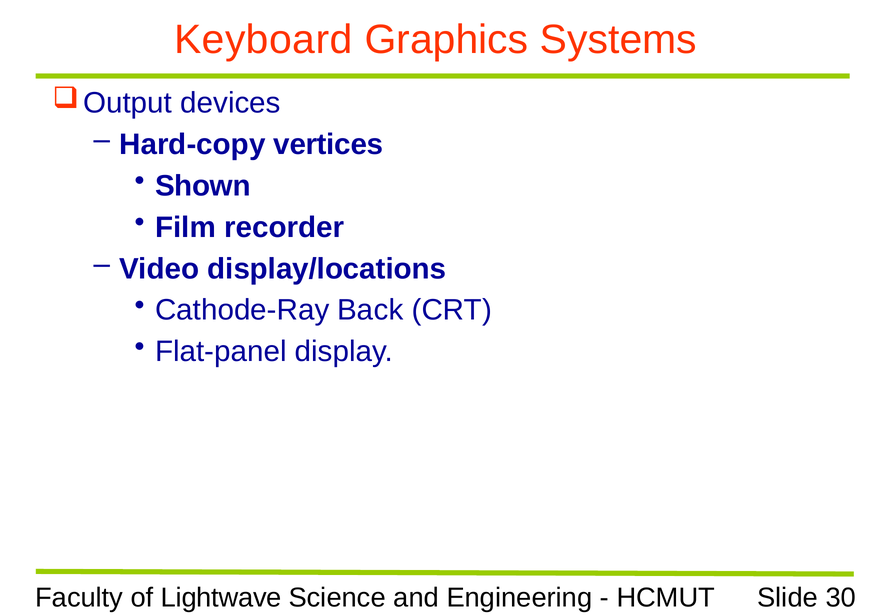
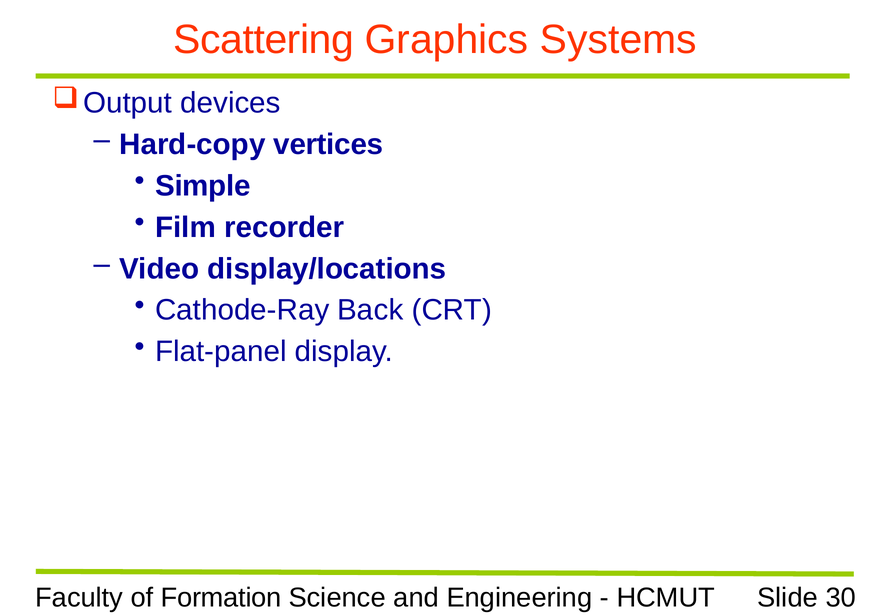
Keyboard: Keyboard -> Scattering
Shown: Shown -> Simple
Lightwave: Lightwave -> Formation
